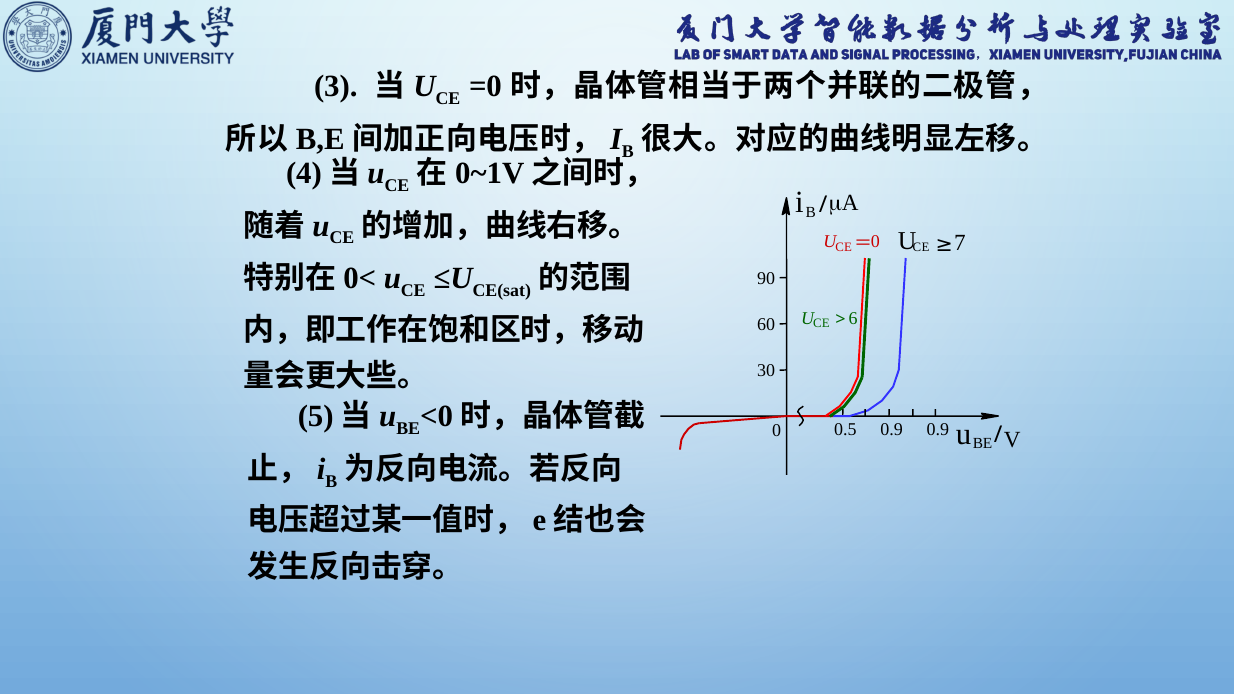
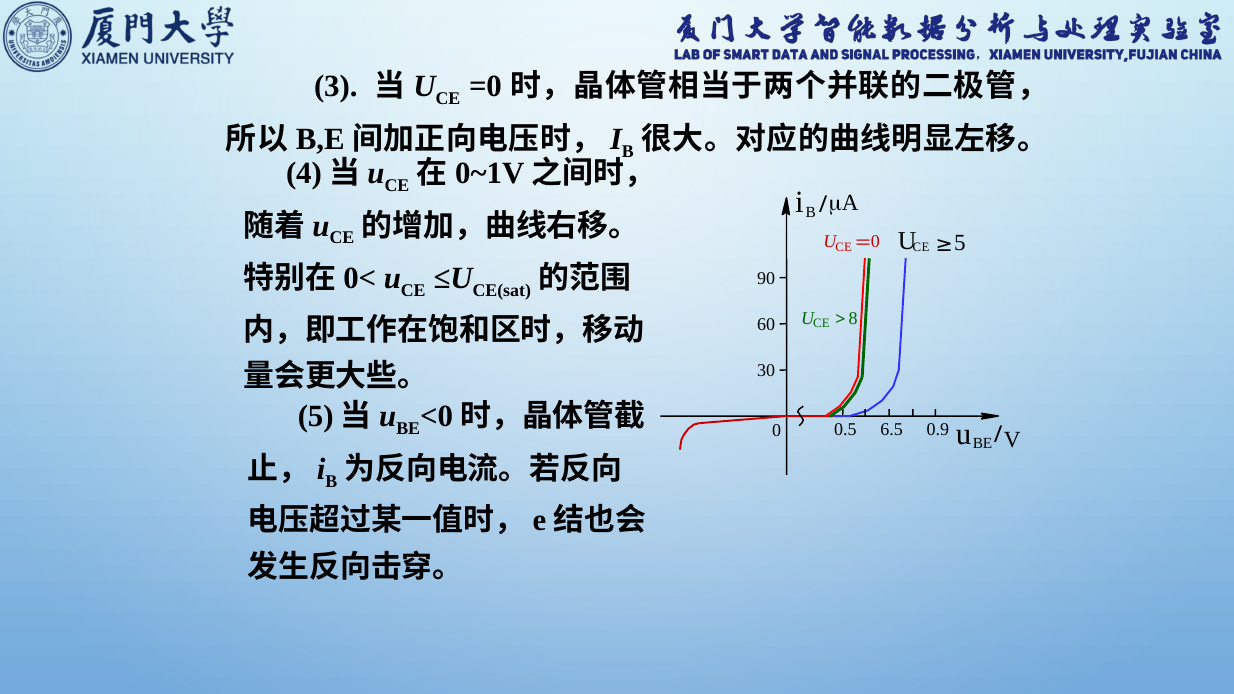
7: 7 -> 5
6: 6 -> 8
0.5 0.9: 0.9 -> 6.5
